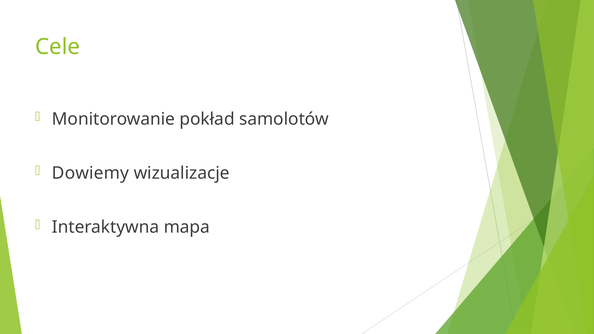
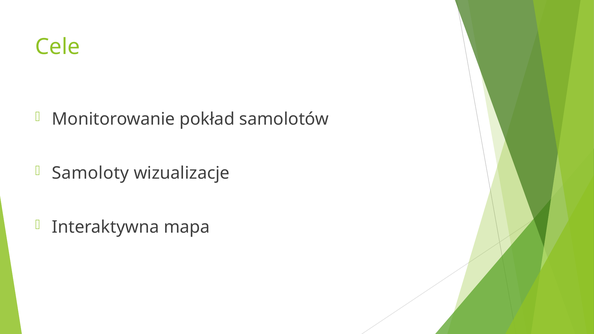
Dowiemy: Dowiemy -> Samoloty
